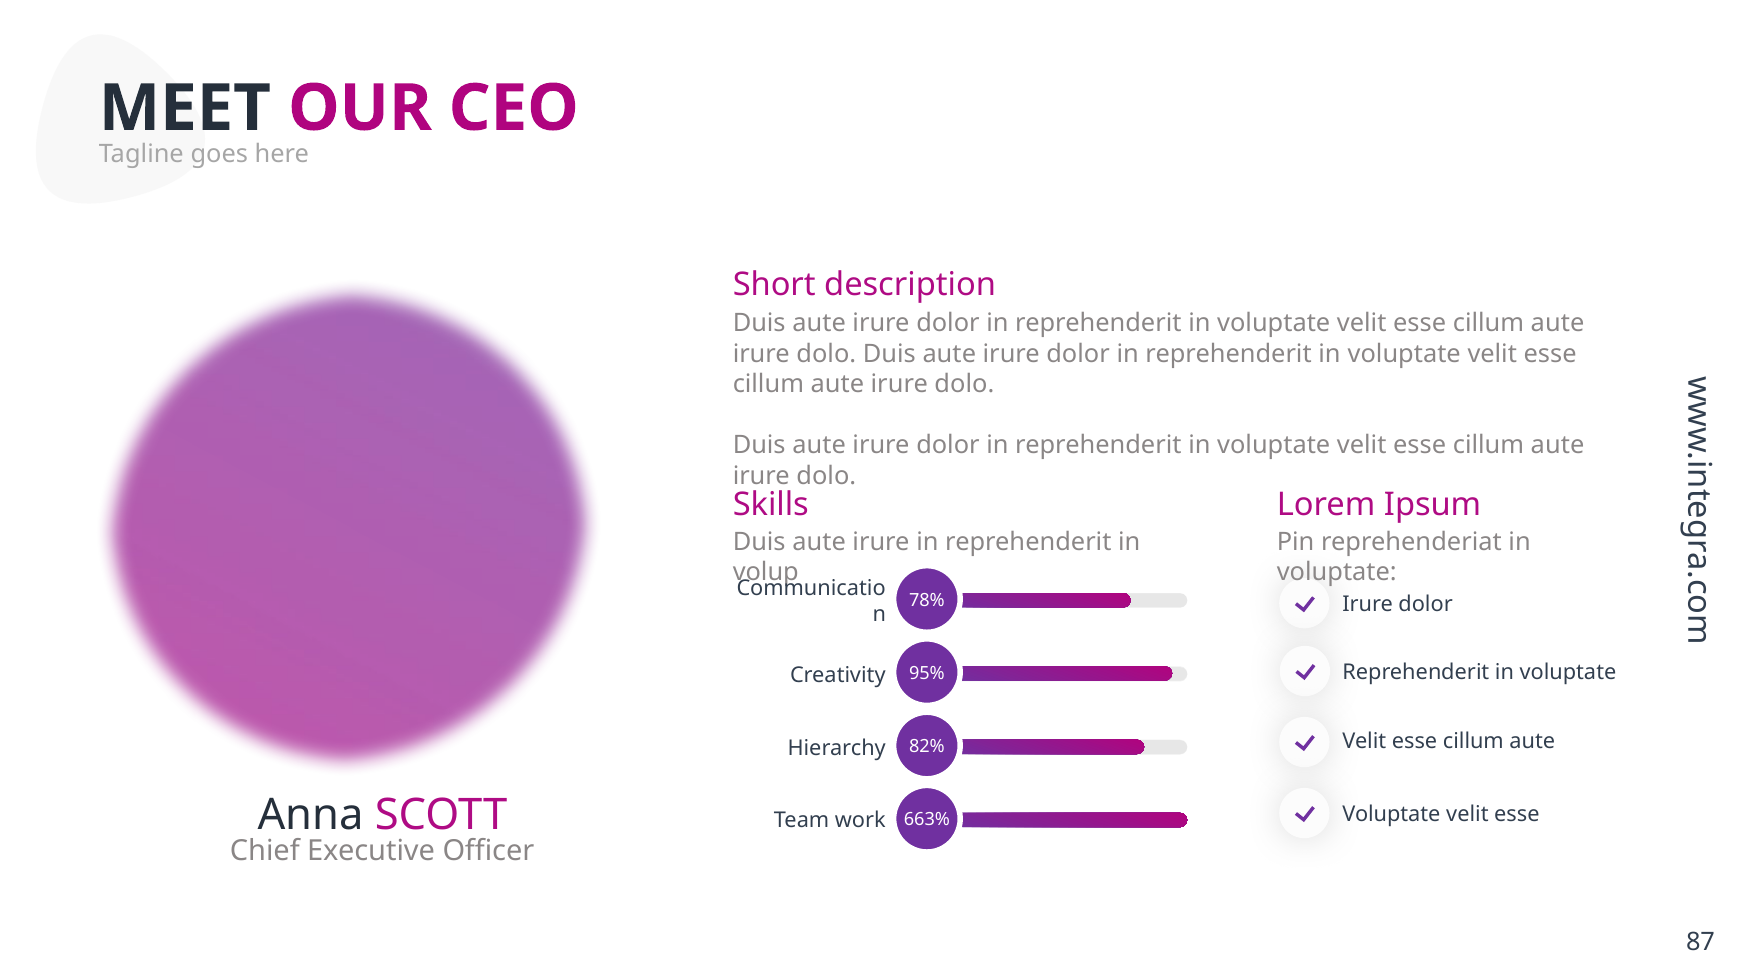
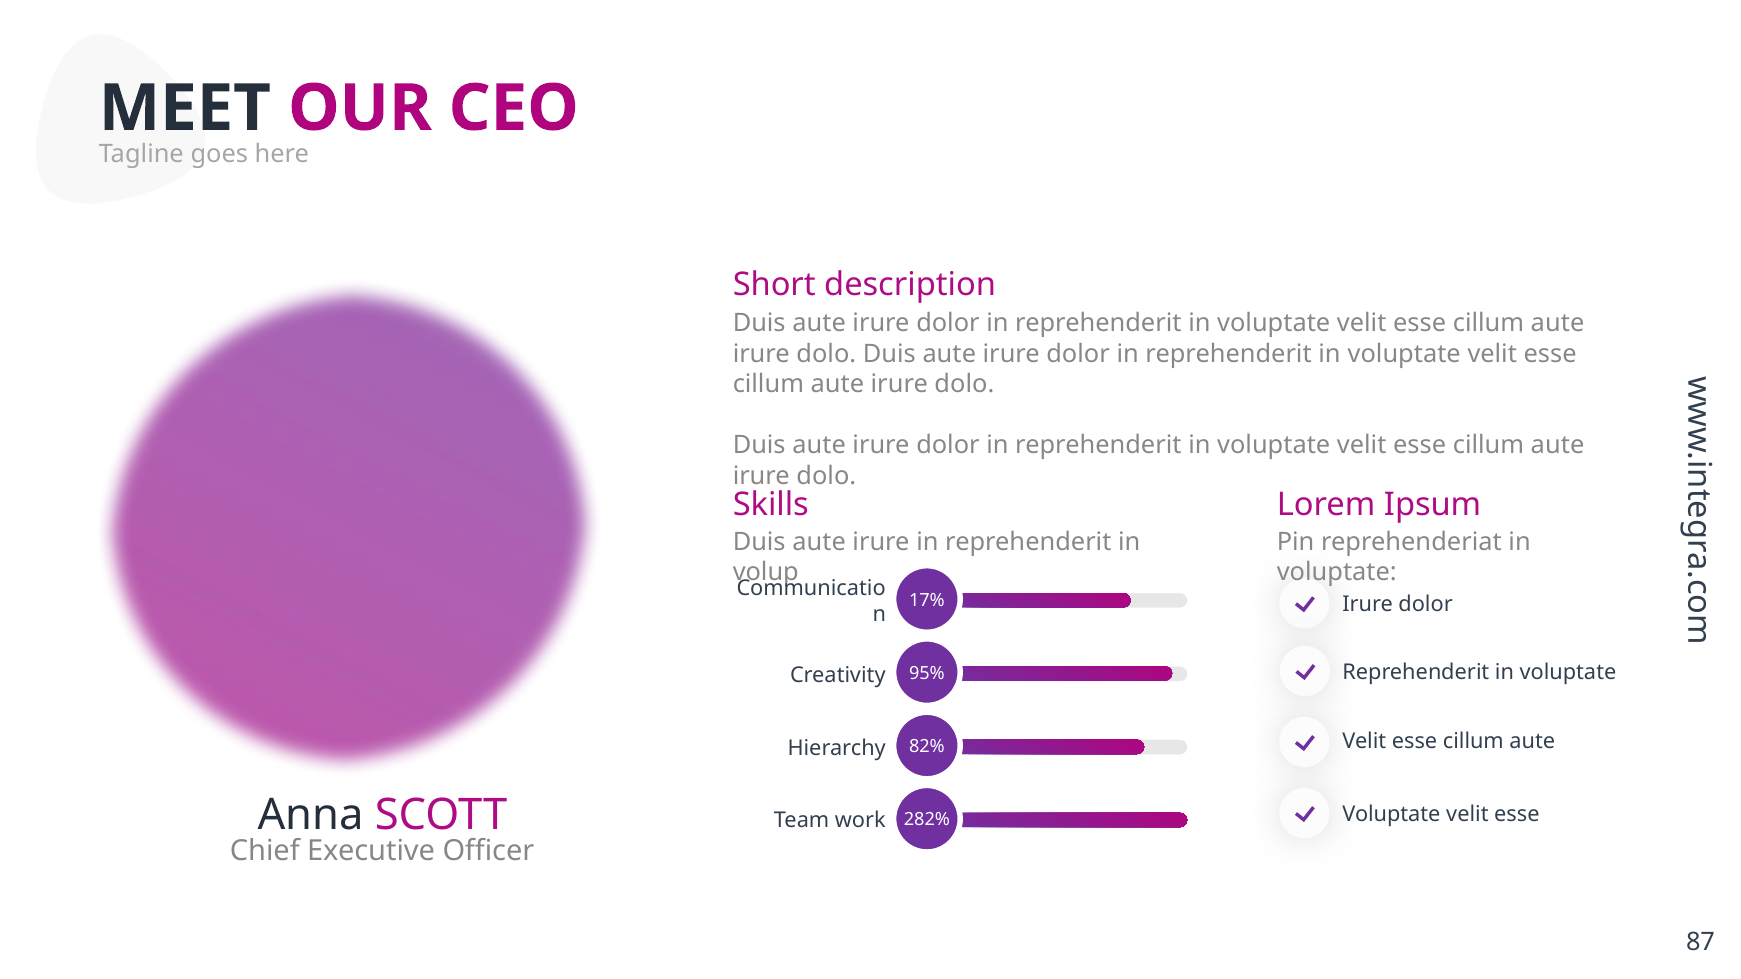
78%: 78% -> 17%
663%: 663% -> 282%
